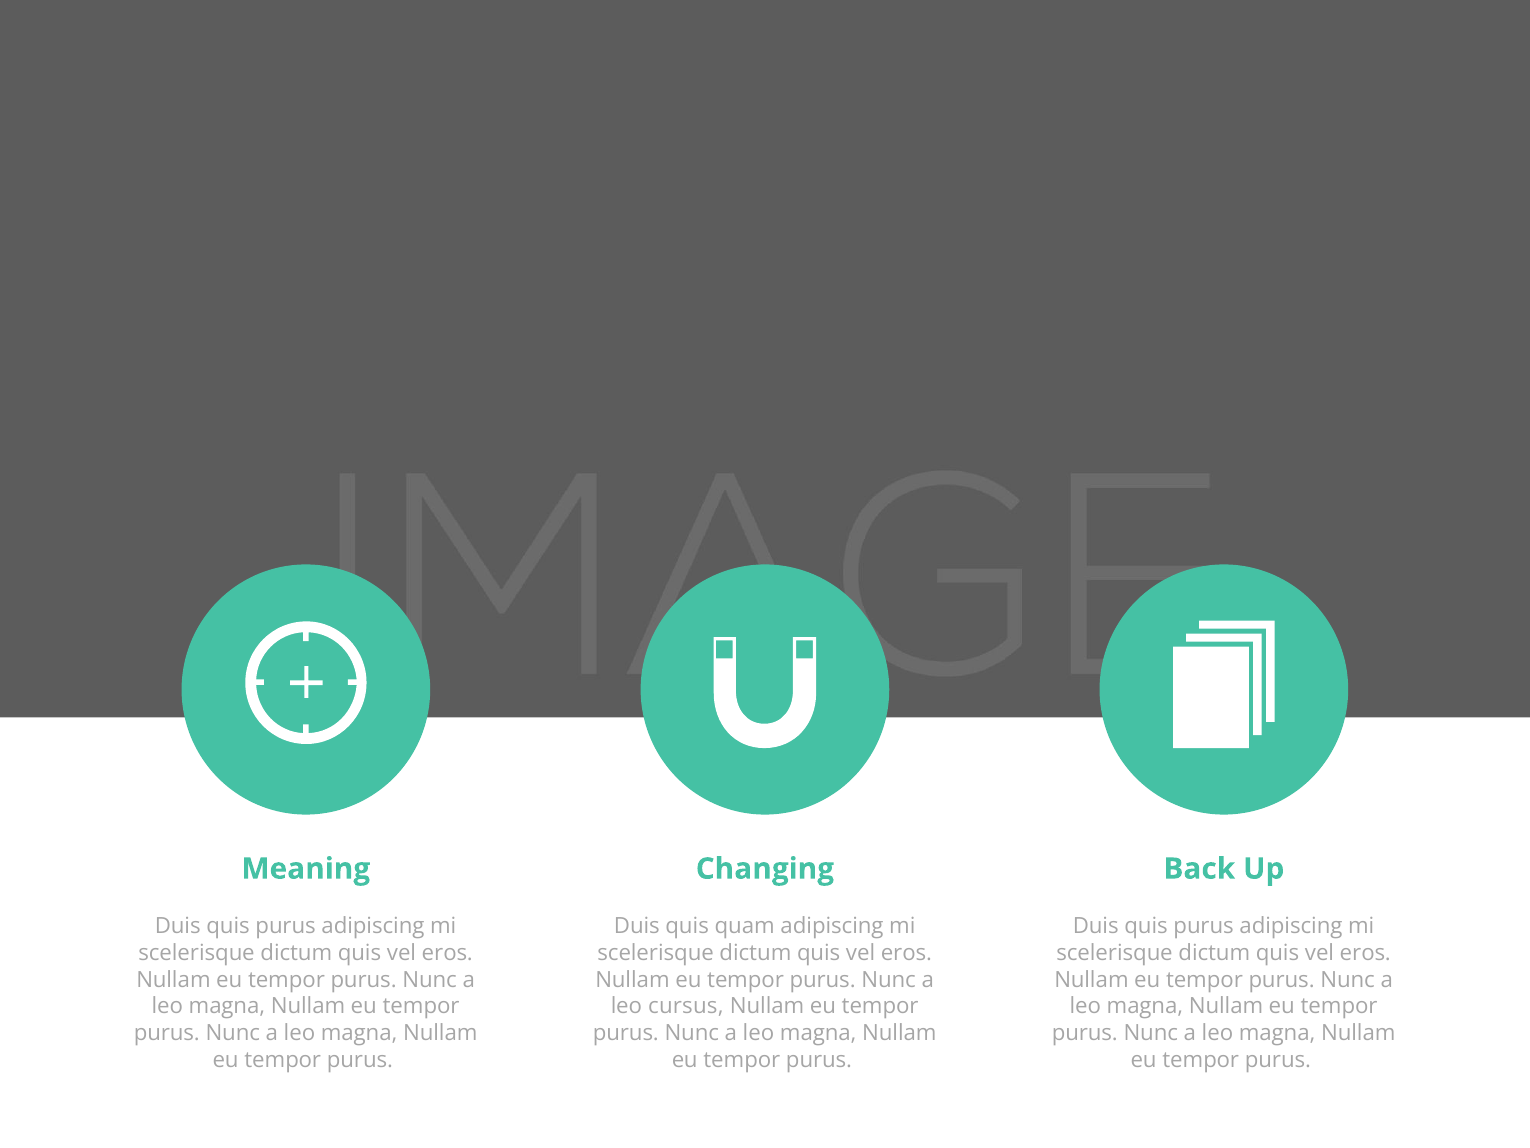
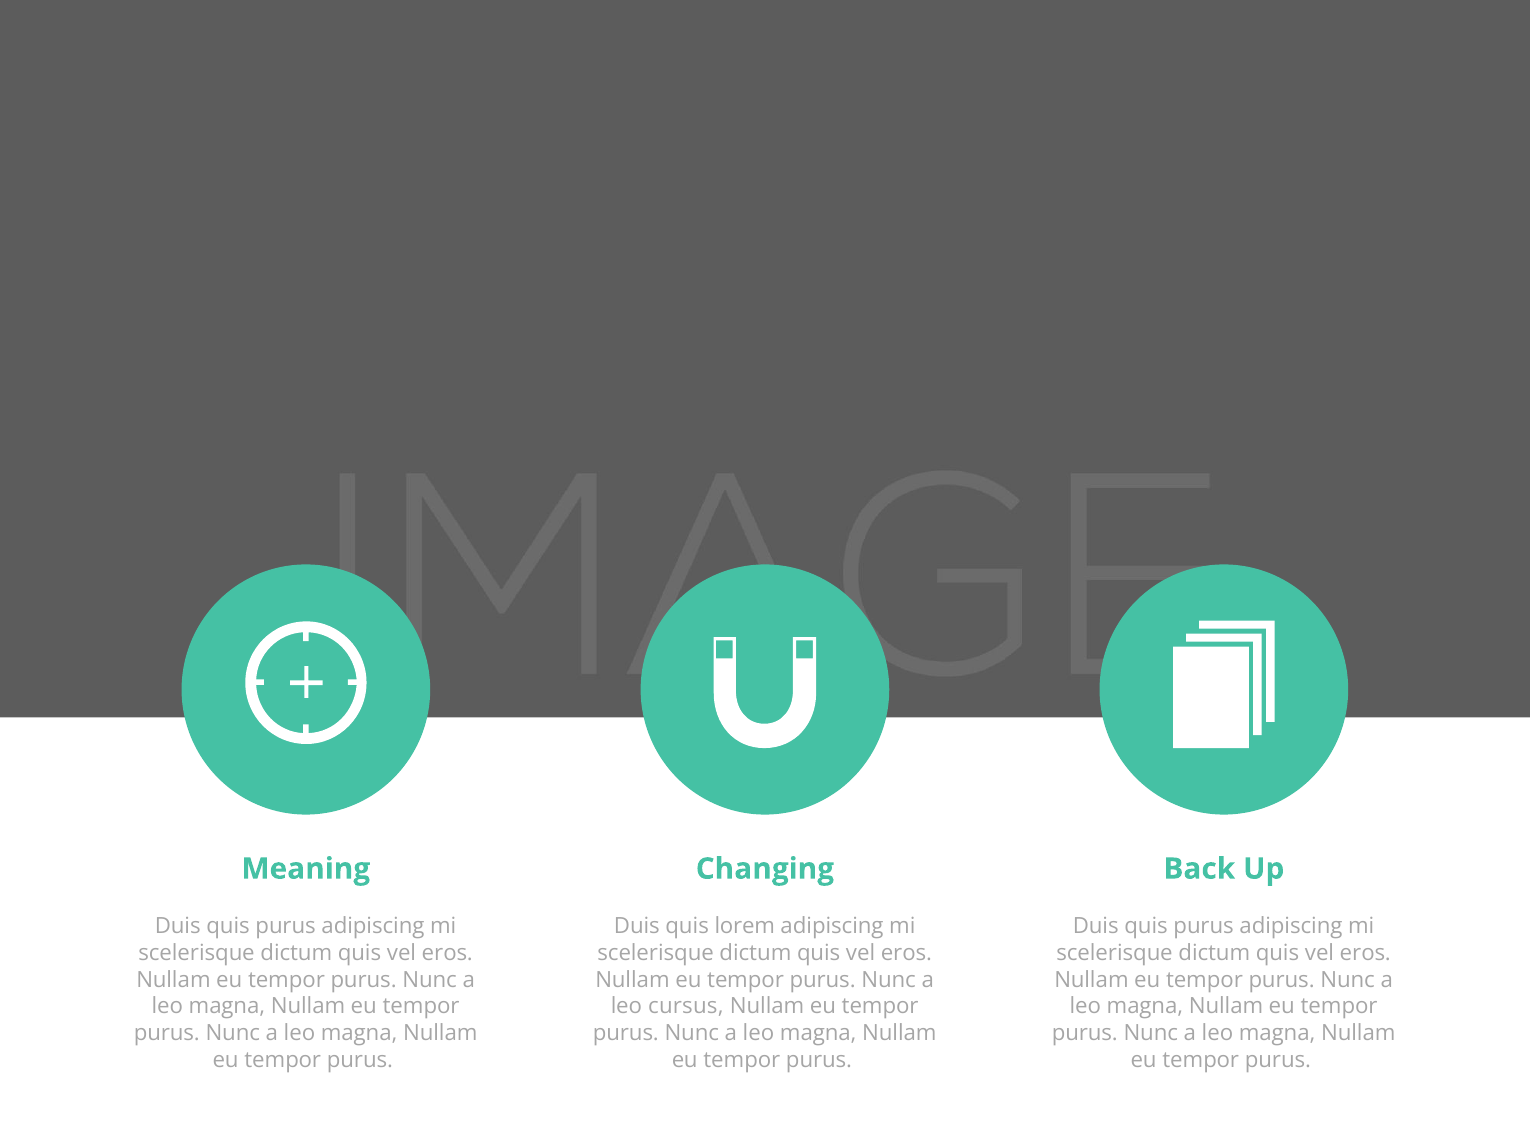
quam: quam -> lorem
